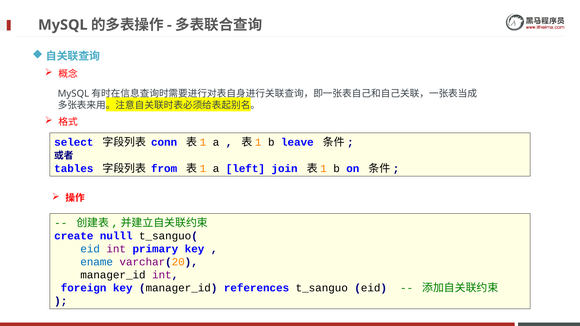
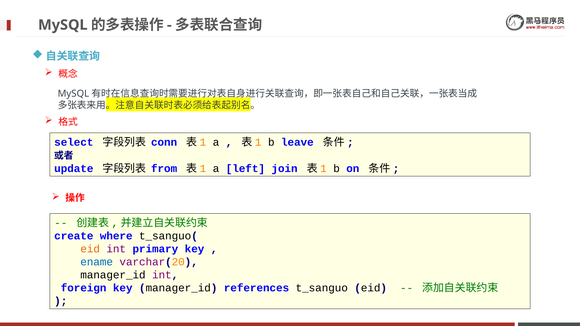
tables: tables -> update
nulll: nulll -> where
eid at (90, 249) colour: blue -> orange
